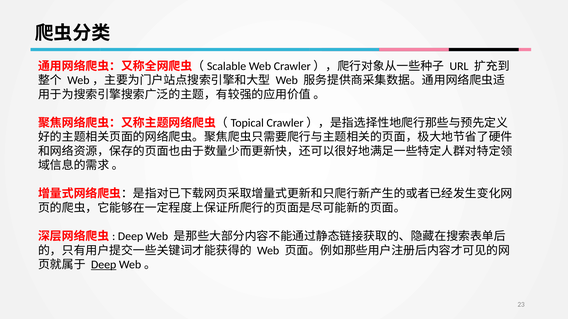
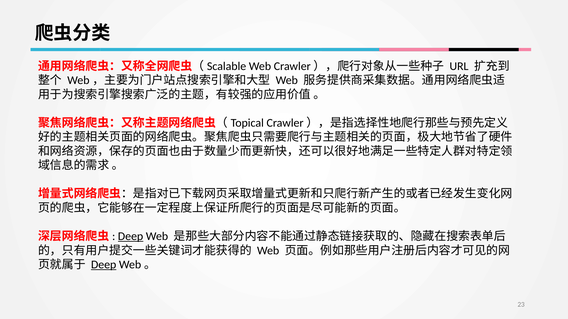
Deep at (131, 237) underline: none -> present
